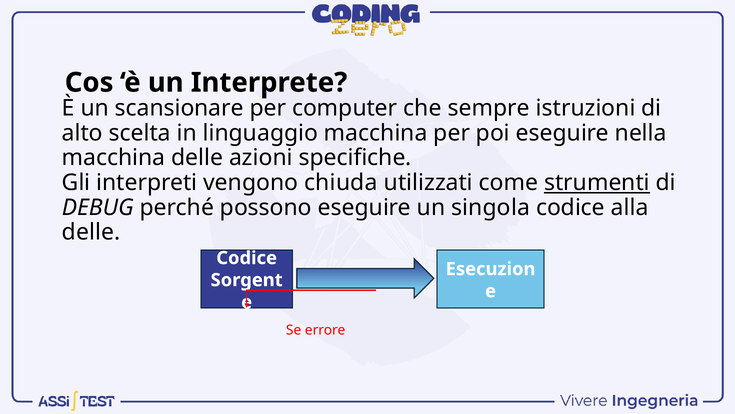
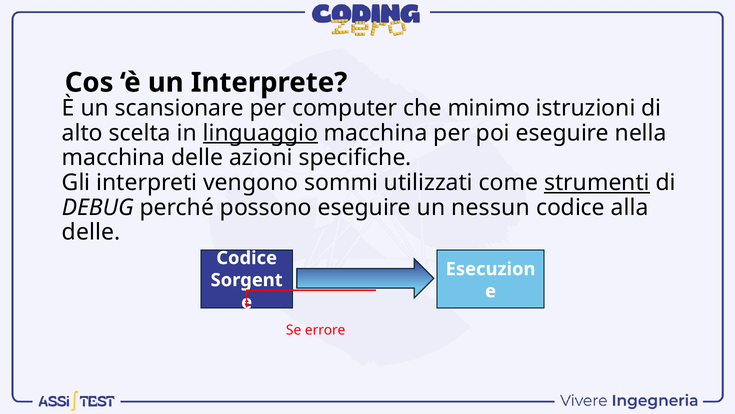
sempre: sempre -> minimo
linguaggio underline: none -> present
chiuda: chiuda -> sommi
singola: singola -> nessun
